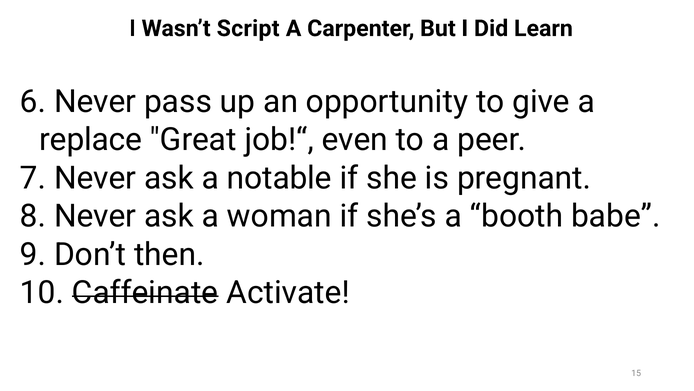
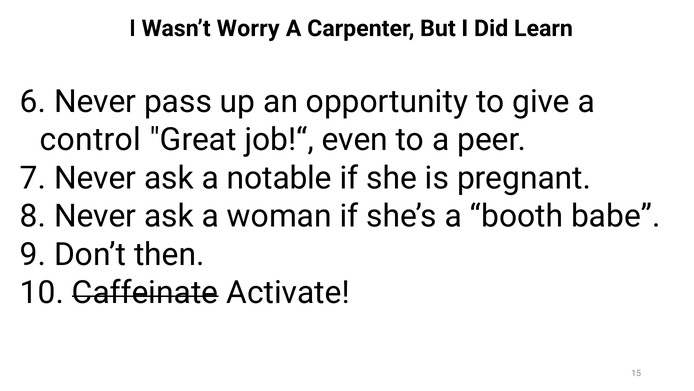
Script: Script -> Worry
replace: replace -> control
